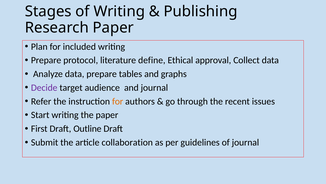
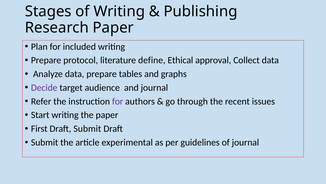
for at (118, 101) colour: orange -> purple
Draft Outline: Outline -> Submit
collaboration: collaboration -> experimental
